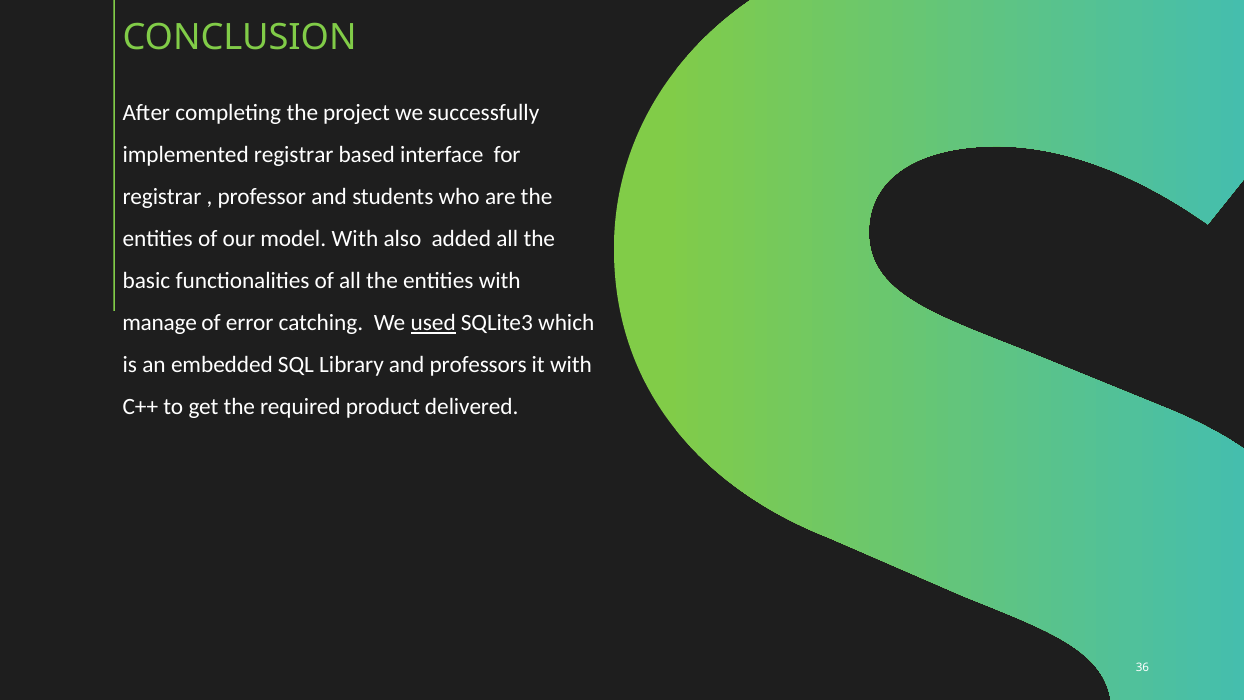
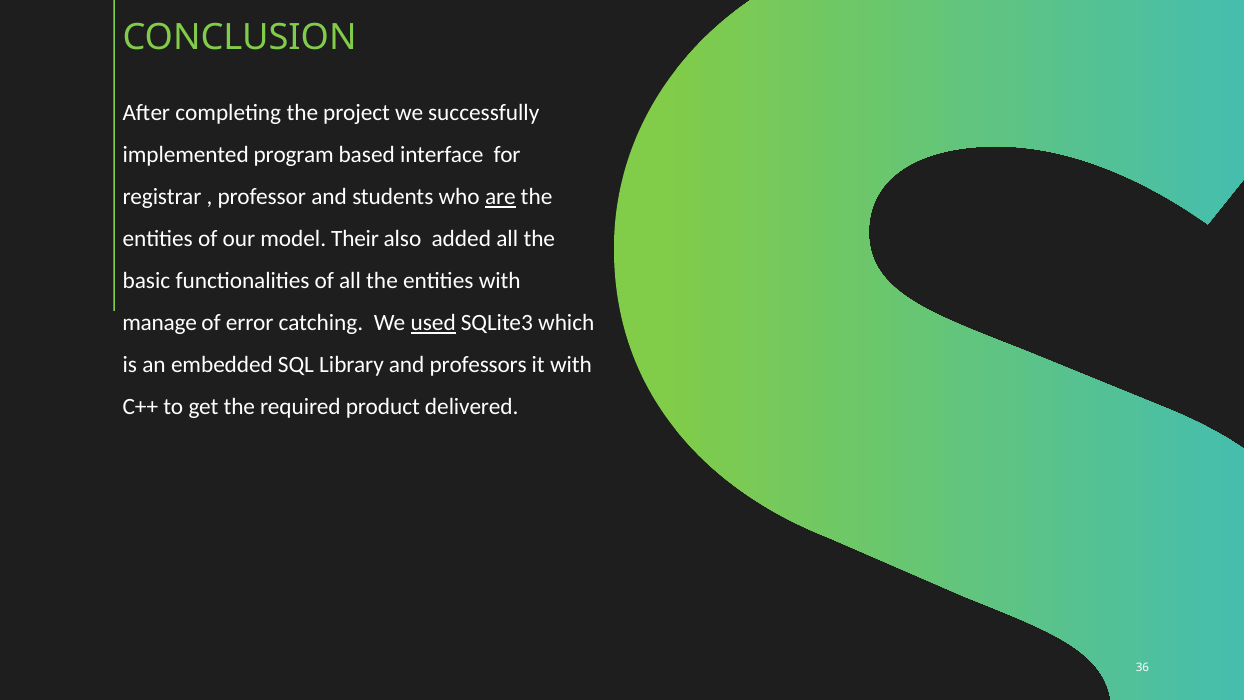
implemented registrar: registrar -> program
are underline: none -> present
model With: With -> Their
